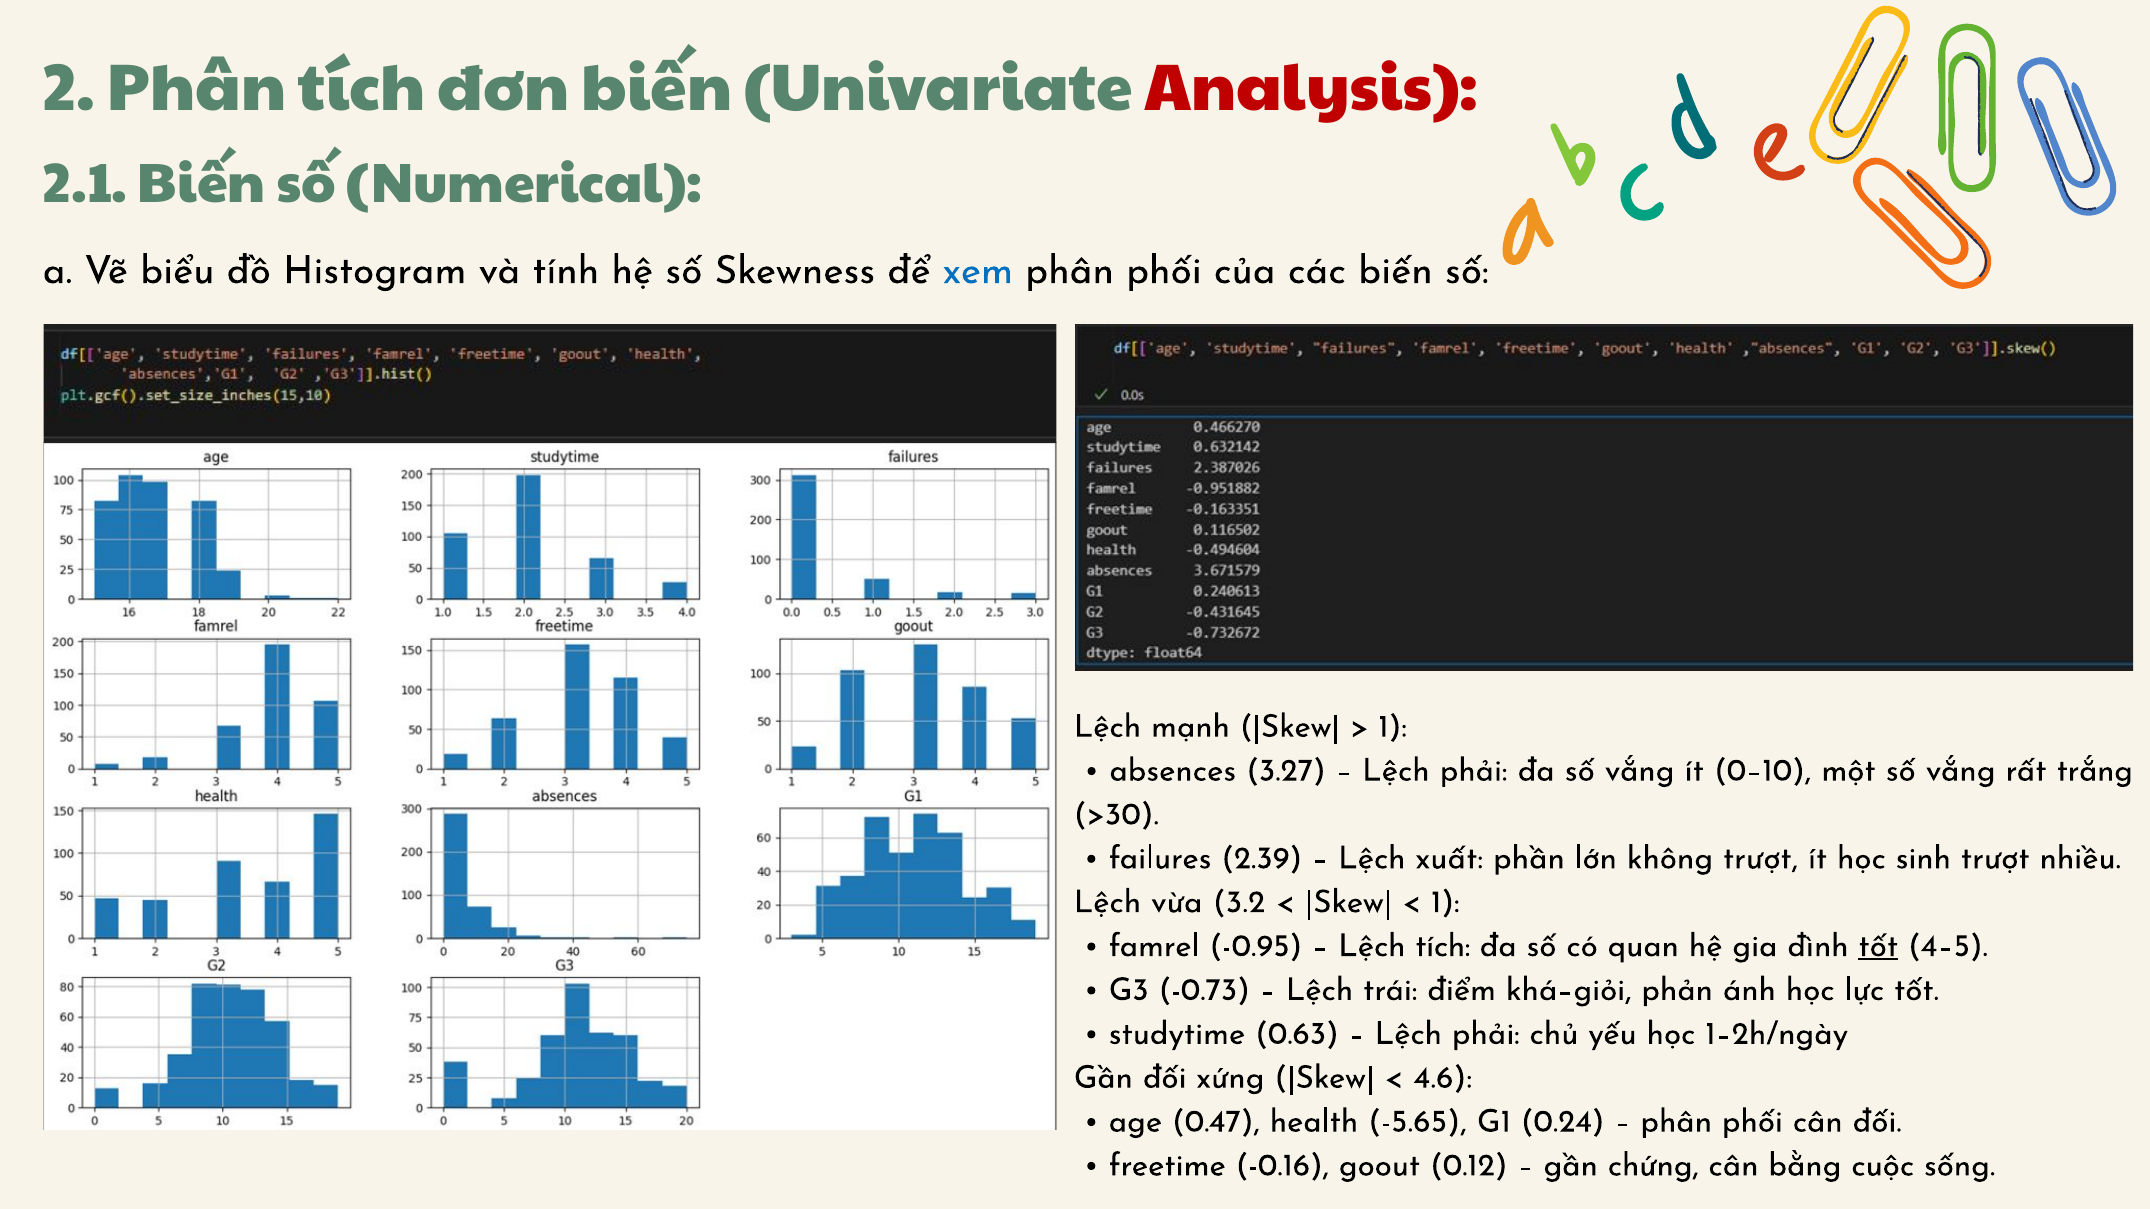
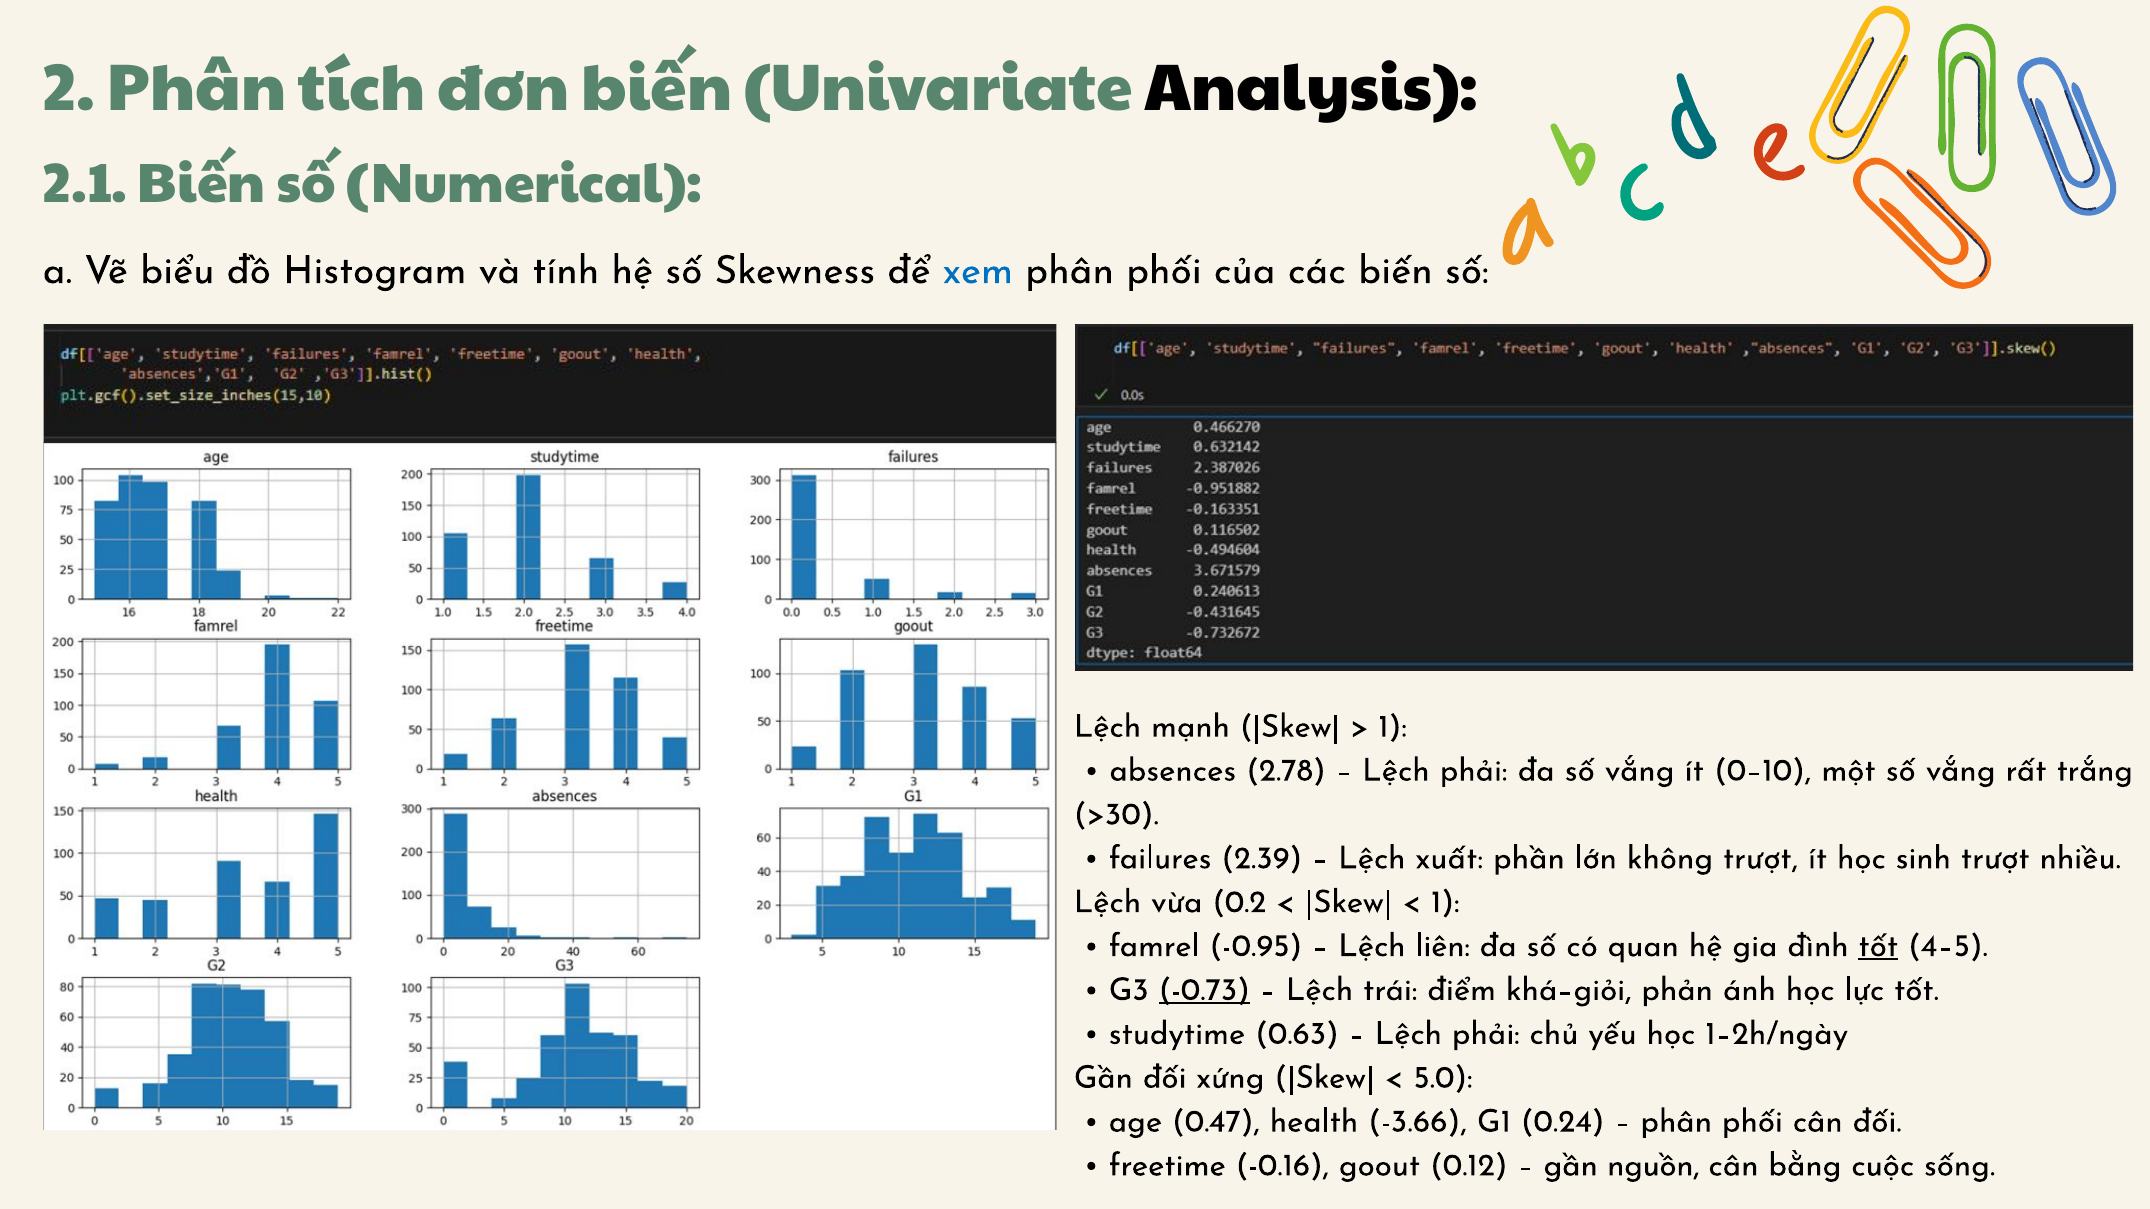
Analysis colour: red -> black
3.27: 3.27 -> 2.78
3.2: 3.2 -> 0.2
Lệch tích: tích -> liên
-0.73 underline: none -> present
4.6: 4.6 -> 5.0
-5.65: -5.65 -> -3.66
chứng: chứng -> nguồn
